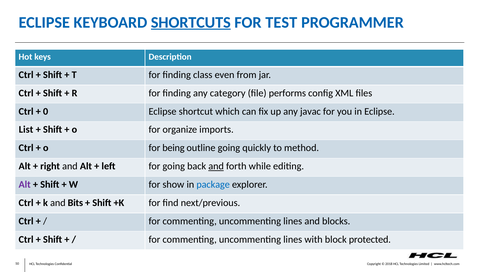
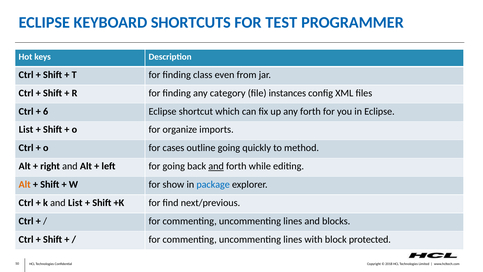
SHORTCUTS underline: present -> none
performs: performs -> instances
0: 0 -> 6
any javac: javac -> forth
being: being -> cases
Alt at (25, 184) colour: purple -> orange
and Bits: Bits -> List
